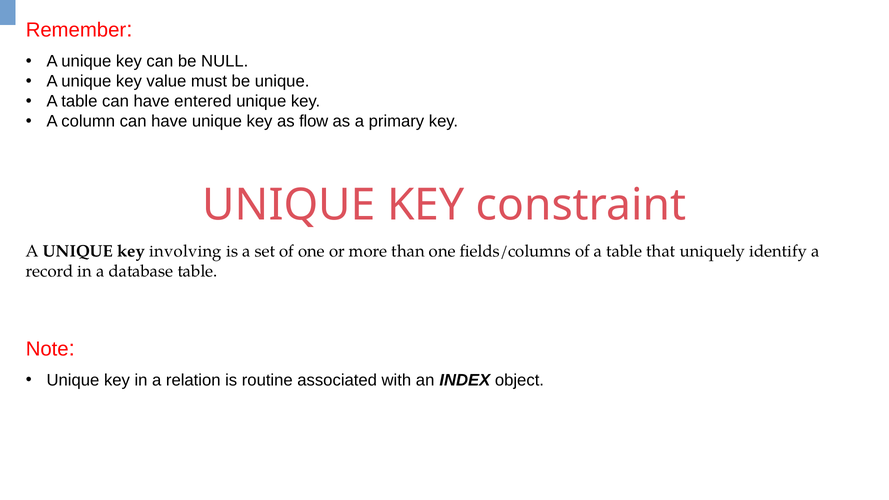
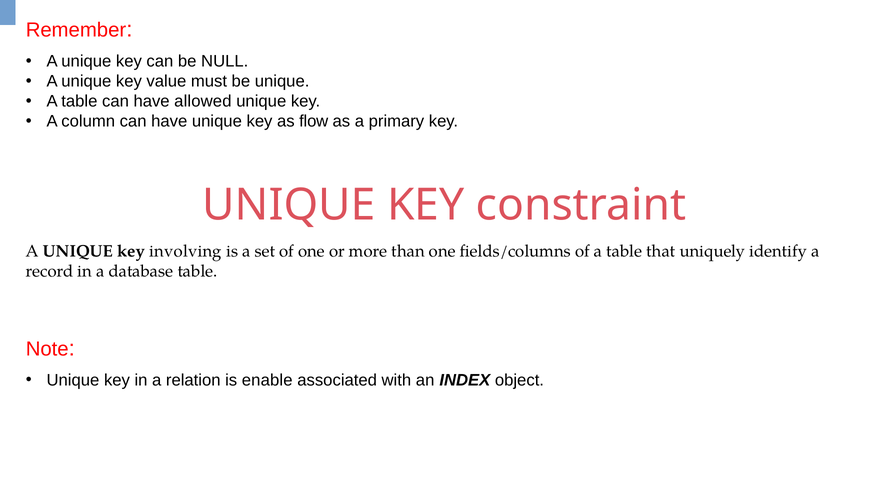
entered: entered -> allowed
routine: routine -> enable
